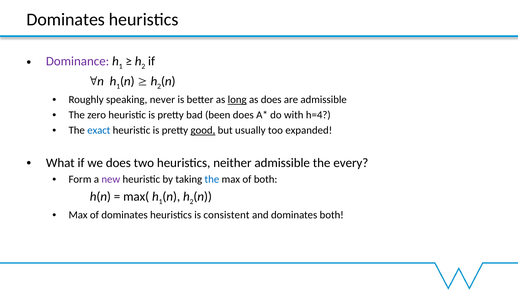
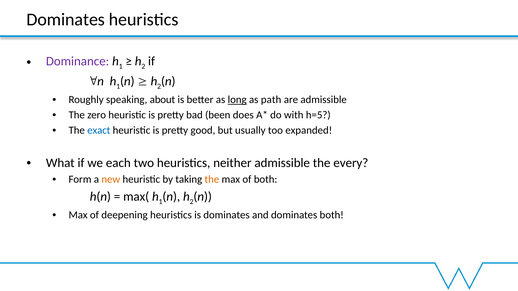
never: never -> about
as does: does -> path
h=4: h=4 -> h=5
good underline: present -> none
we does: does -> each
new colour: purple -> orange
the at (212, 180) colour: blue -> orange
of dominates: dominates -> deepening
is consistent: consistent -> dominates
